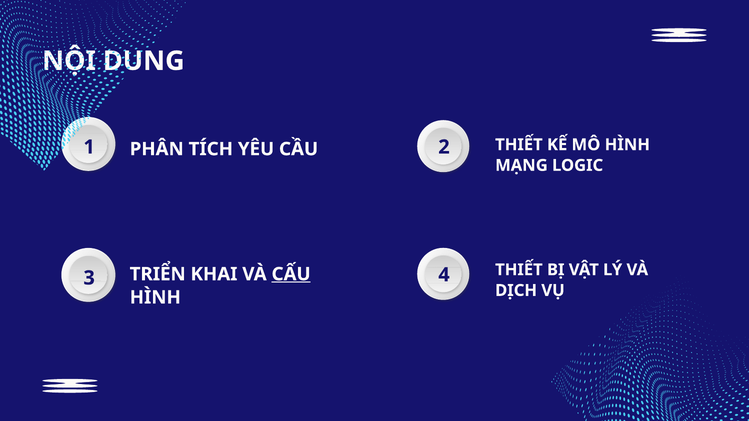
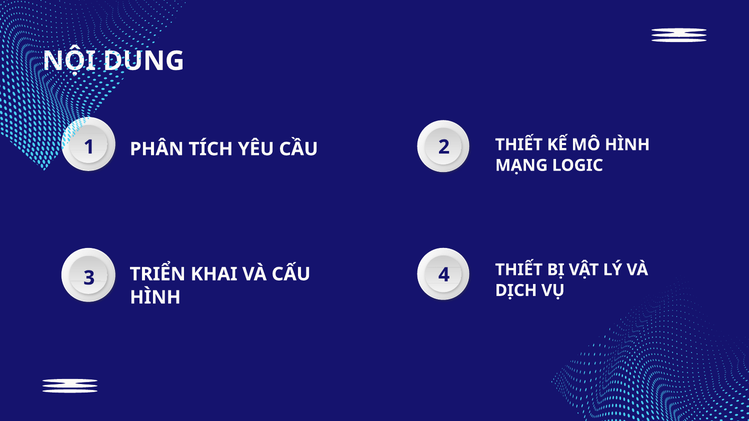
CẤU underline: present -> none
